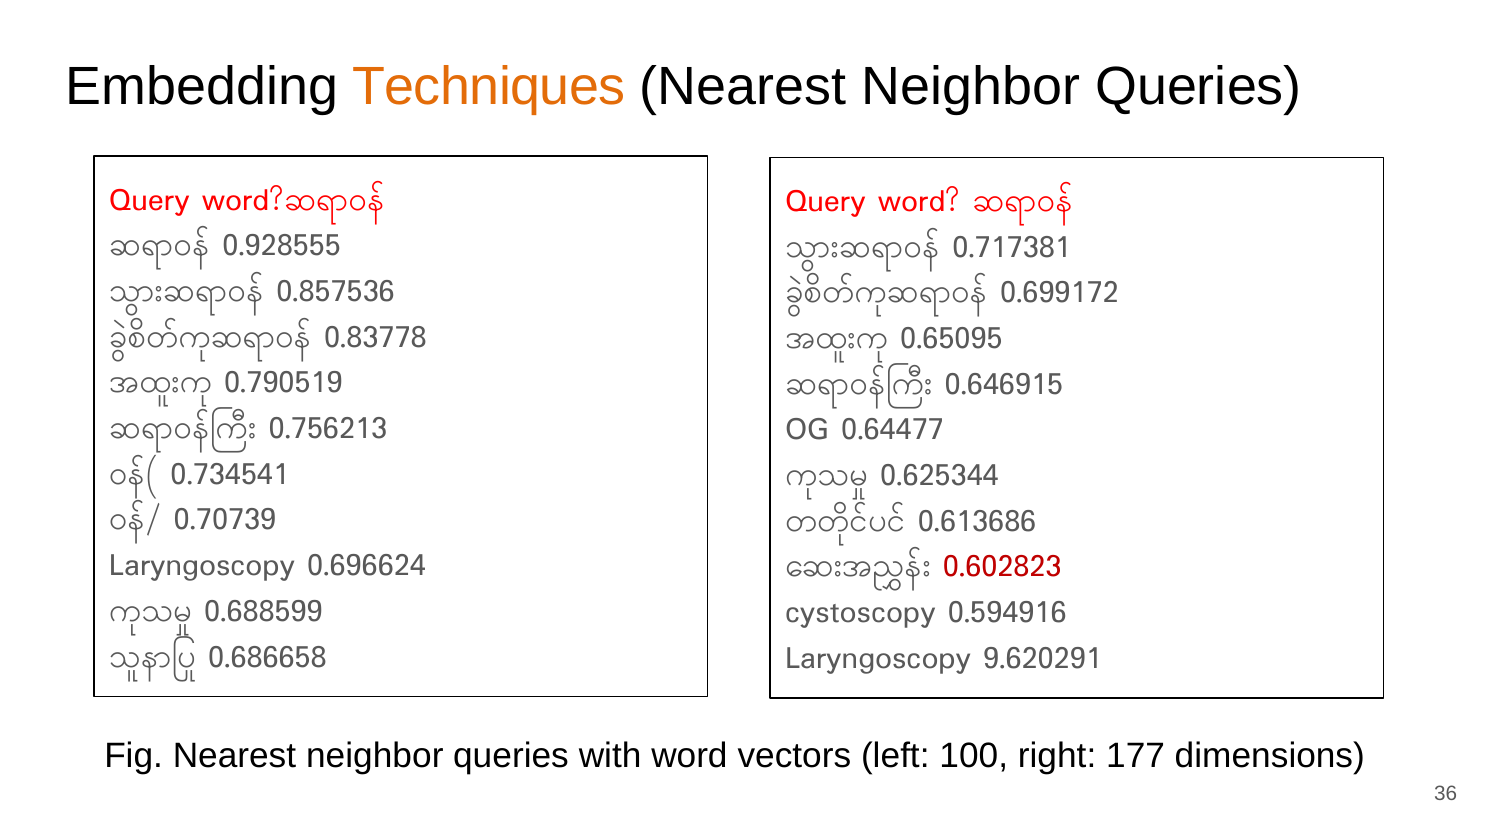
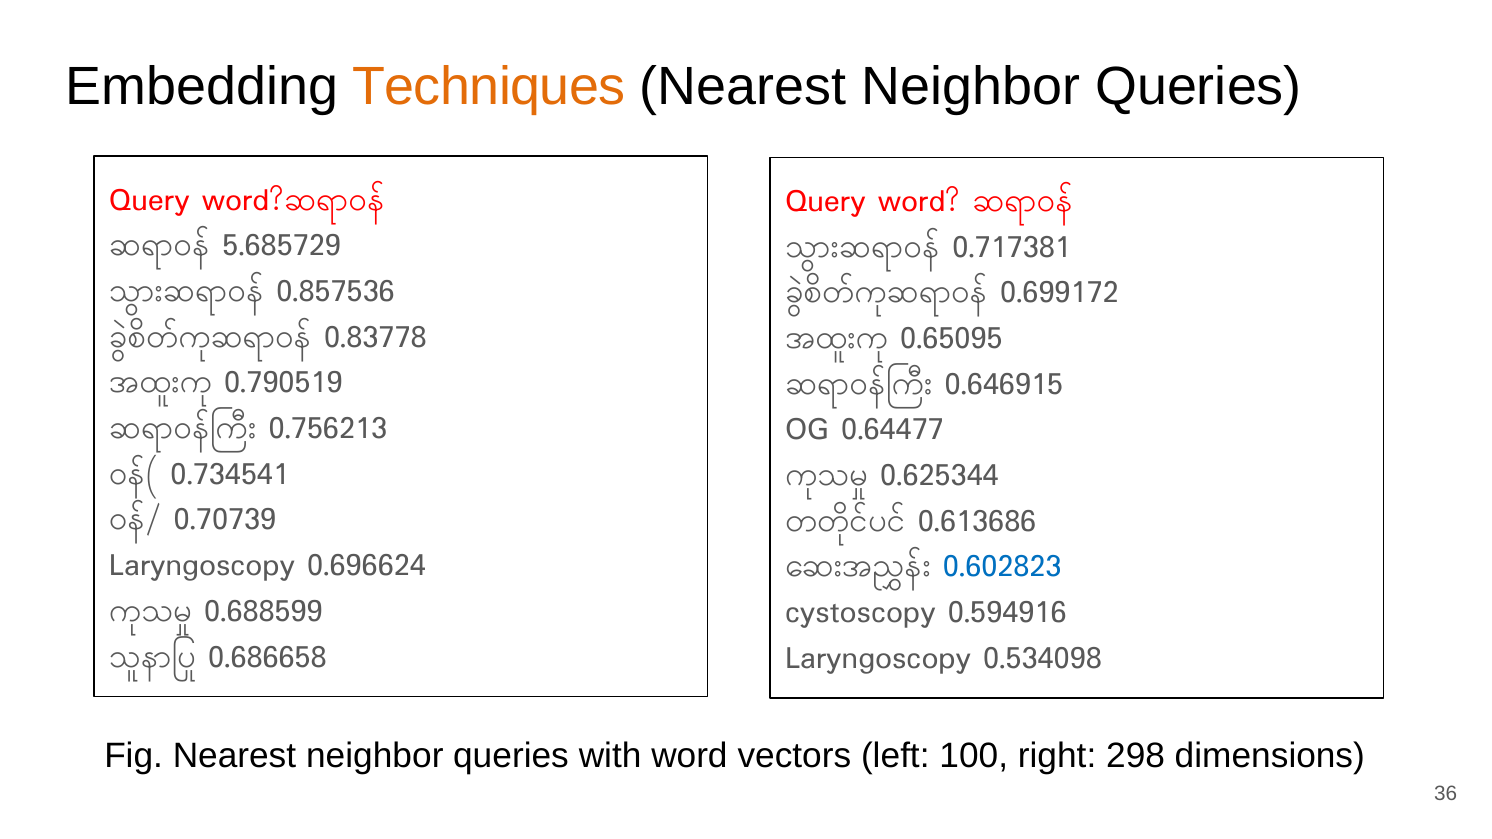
0.928555: 0.928555 -> 5.685729
0.602823 colour: red -> blue
9.620291: 9.620291 -> 0.534098
177: 177 -> 298
